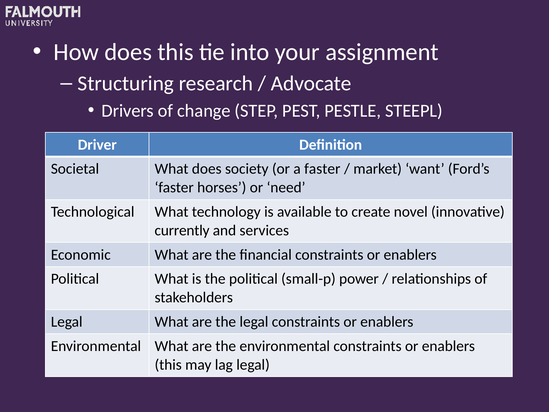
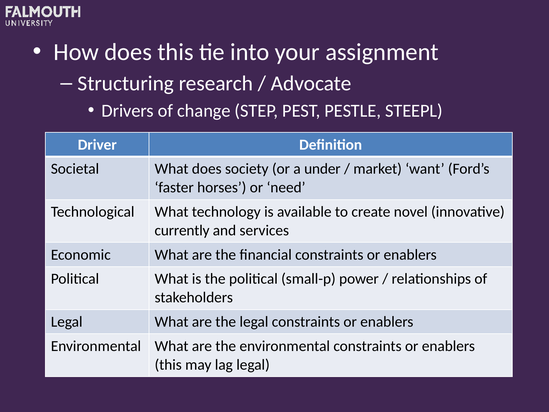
a faster: faster -> under
